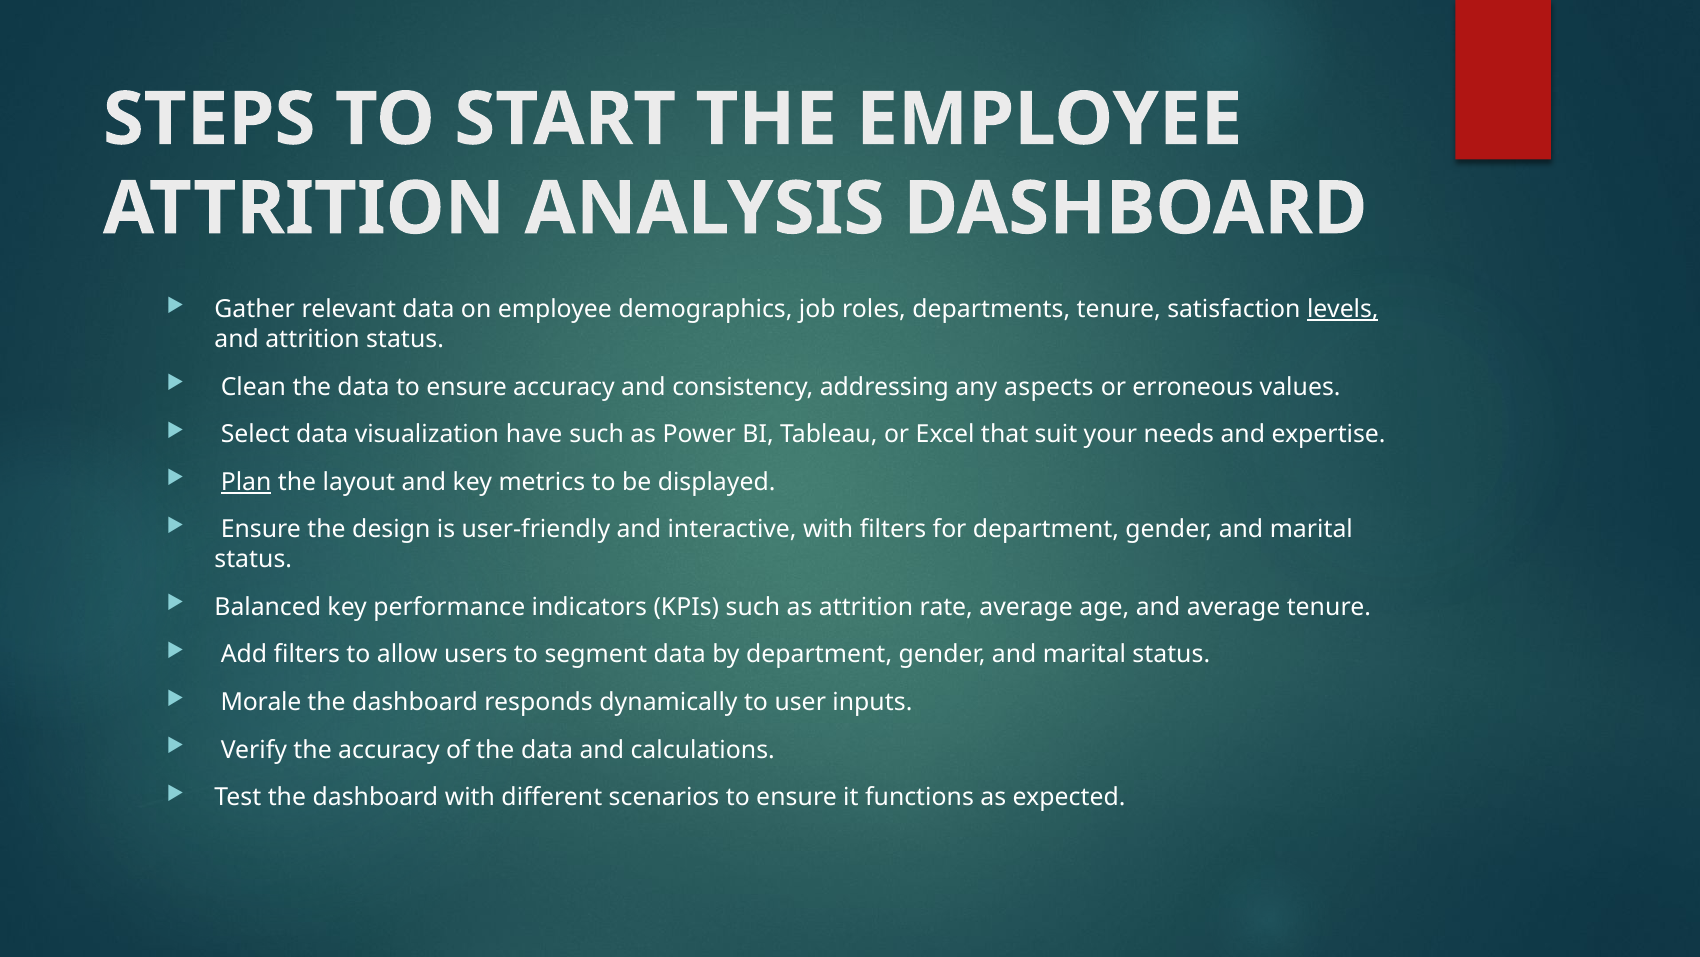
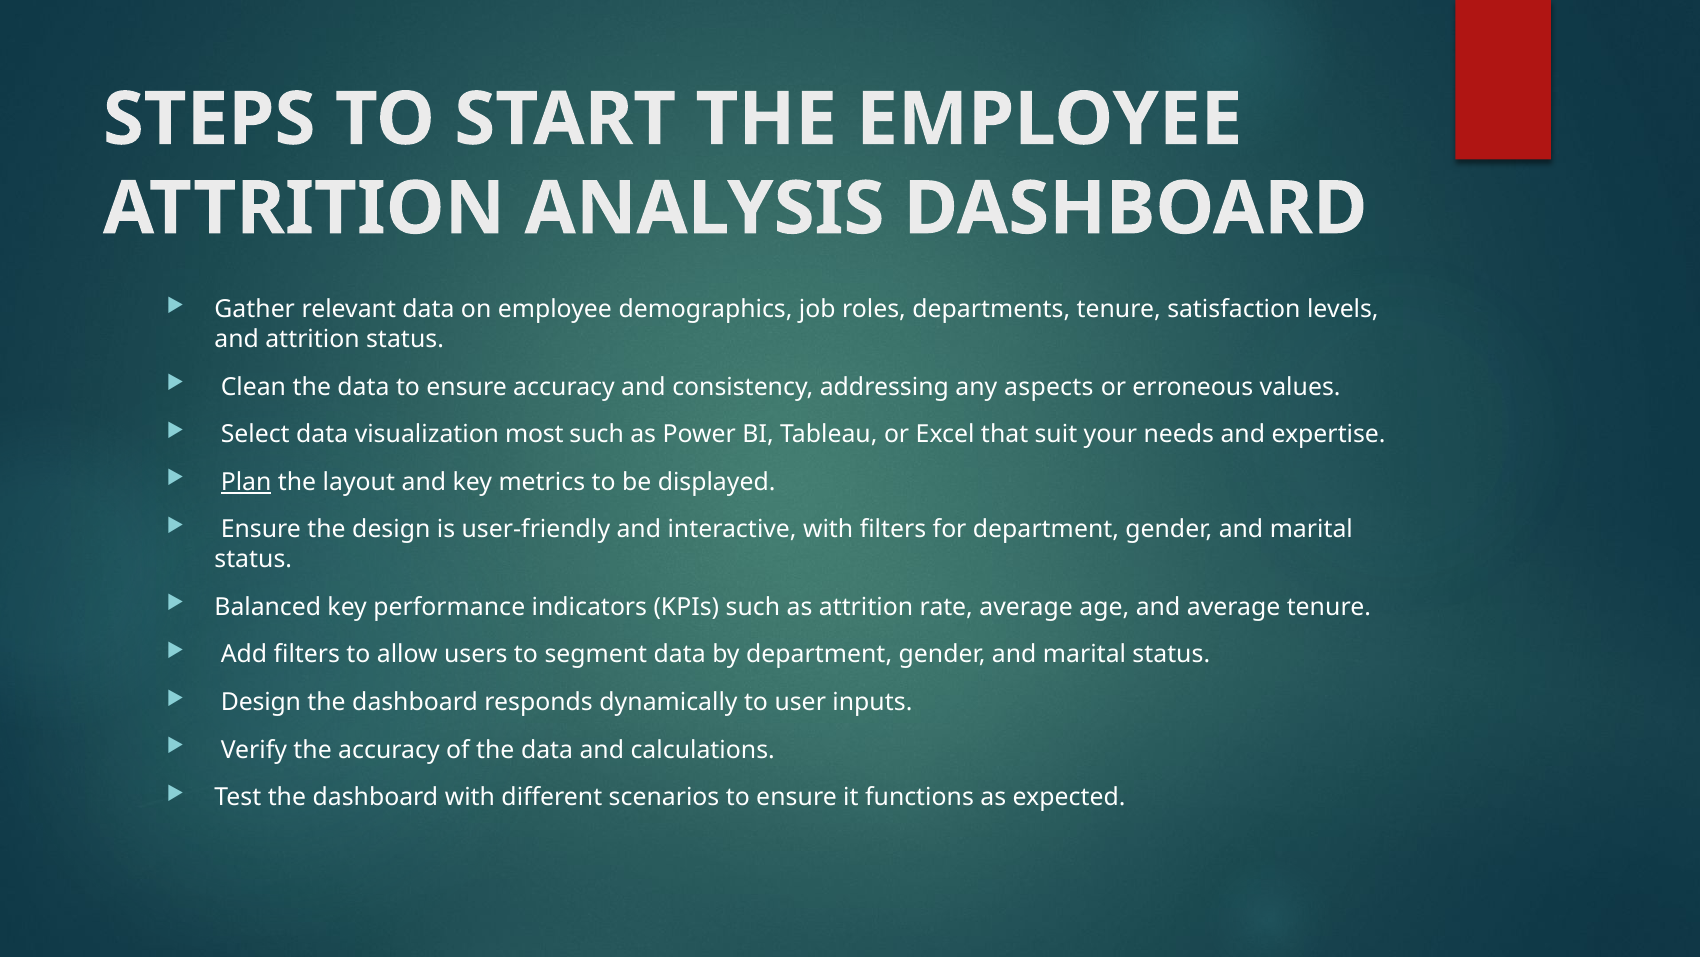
levels underline: present -> none
have: have -> most
Morale at (261, 702): Morale -> Design
